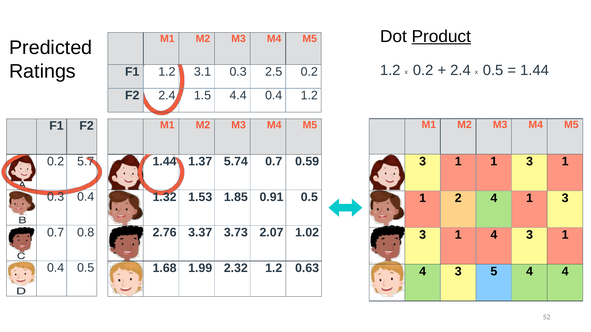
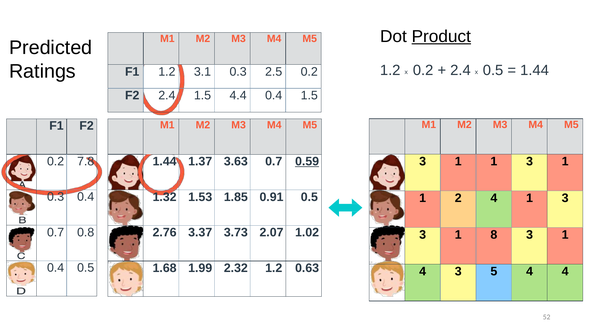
0.4 1.2: 1.2 -> 1.5
5.7: 5.7 -> 7.8
5.74: 5.74 -> 3.63
0.59 underline: none -> present
4 at (494, 235): 4 -> 8
